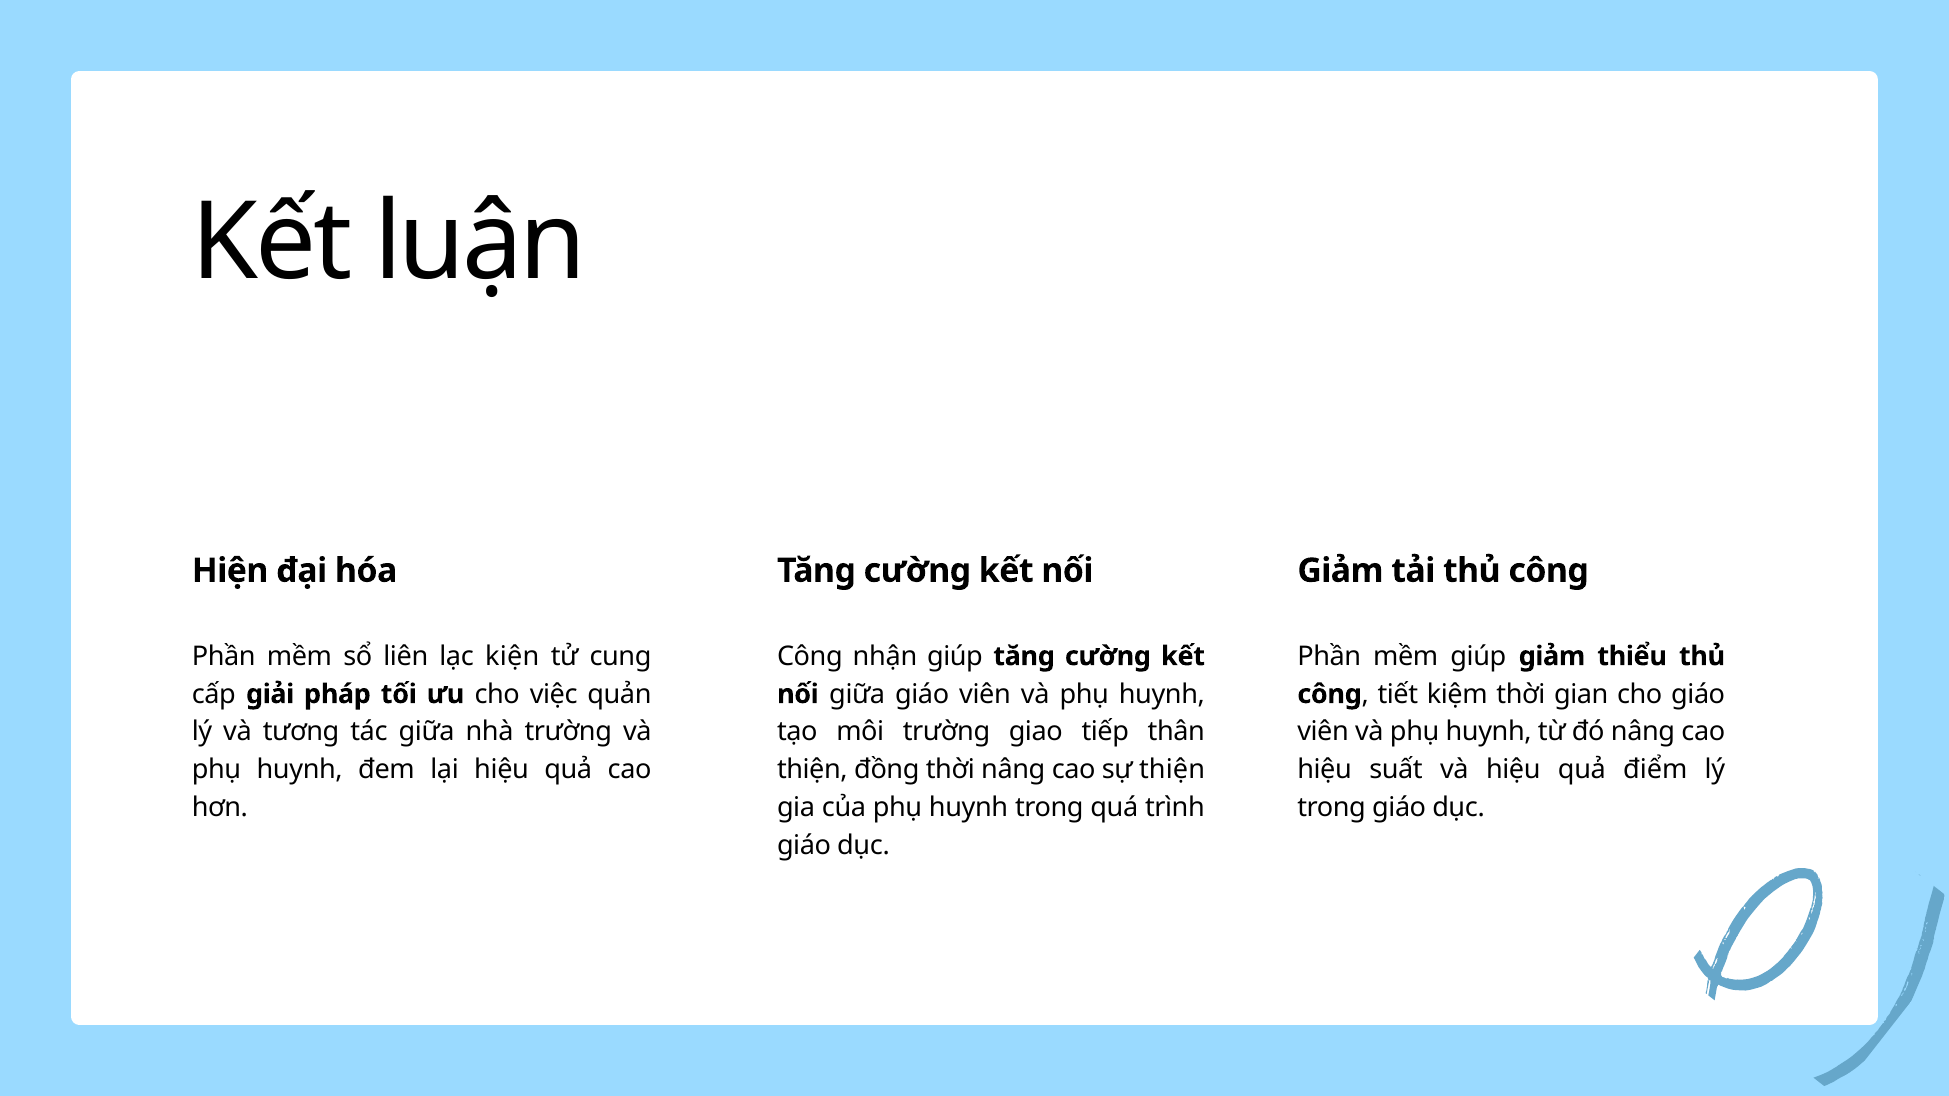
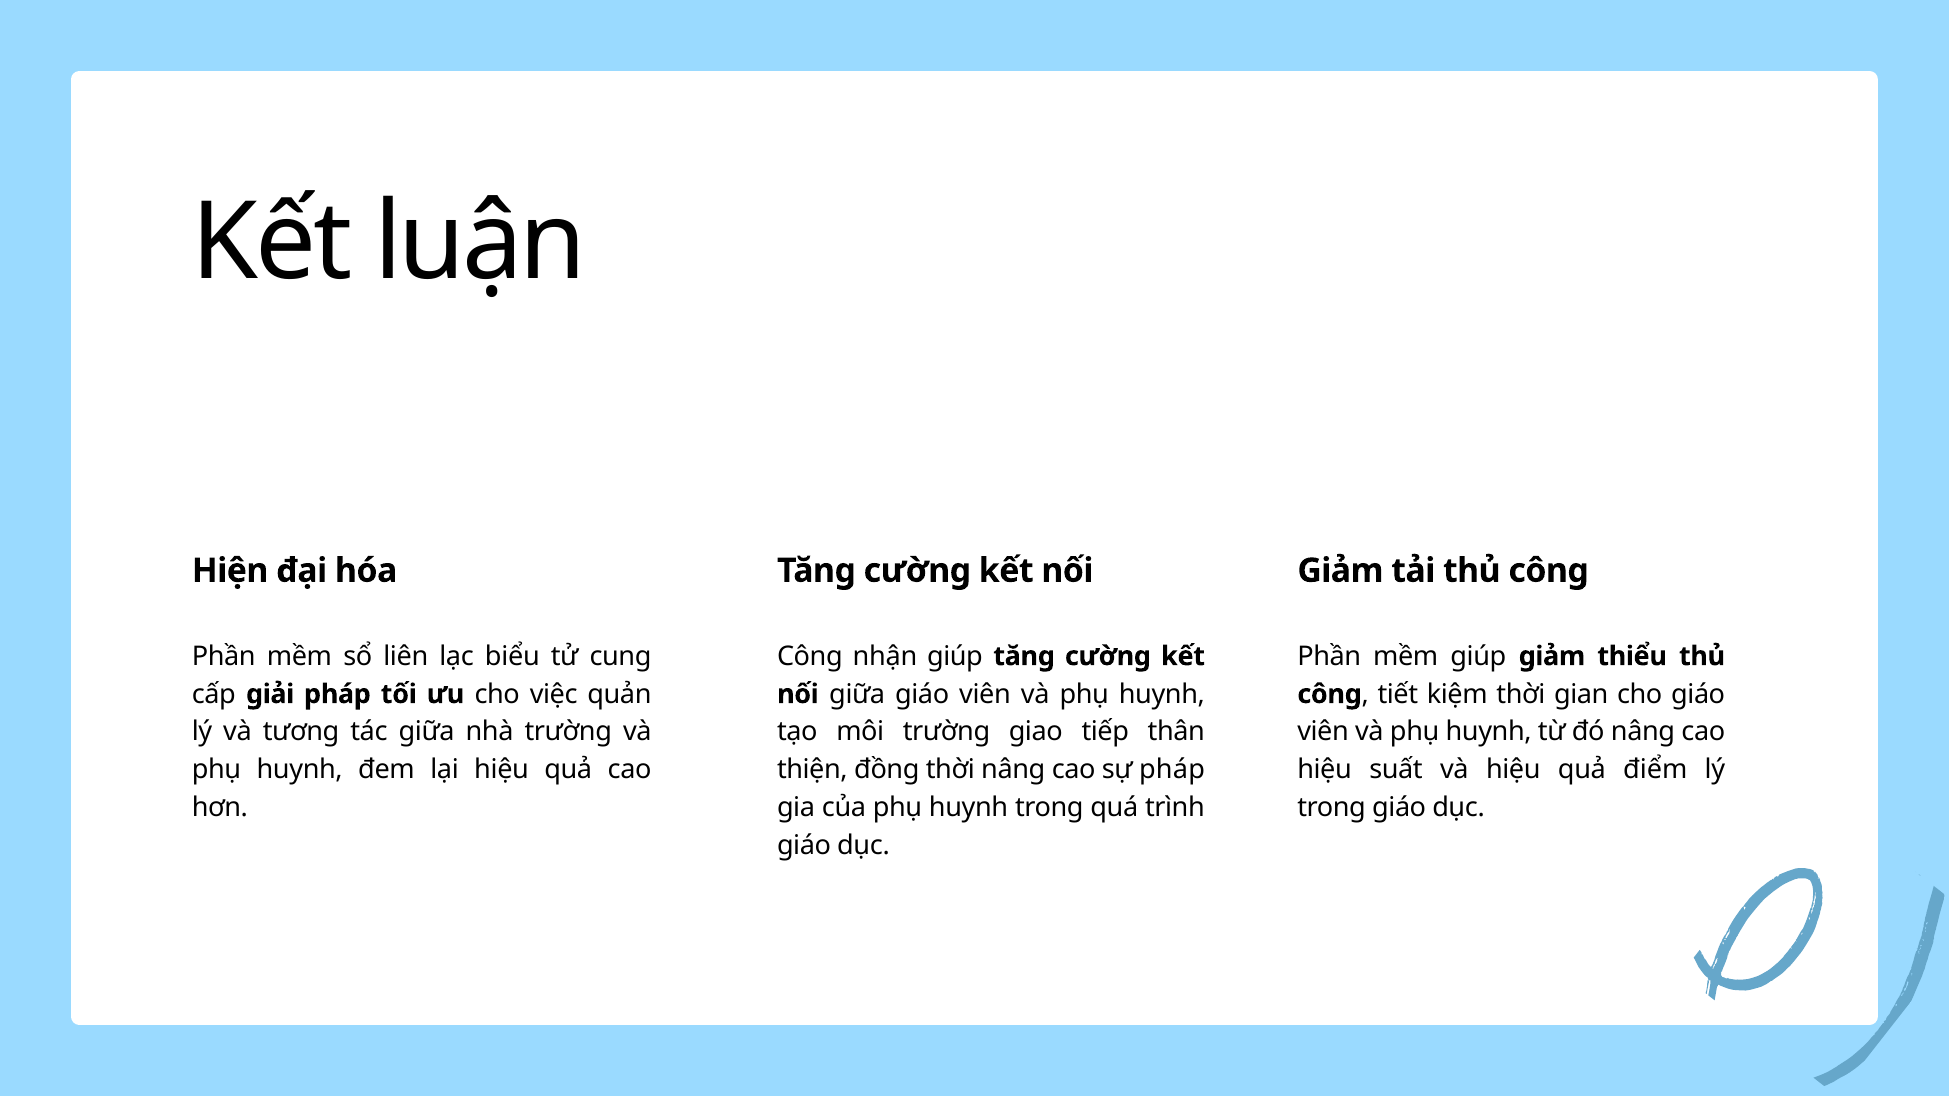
kiện: kiện -> biểu
sự thiện: thiện -> pháp
